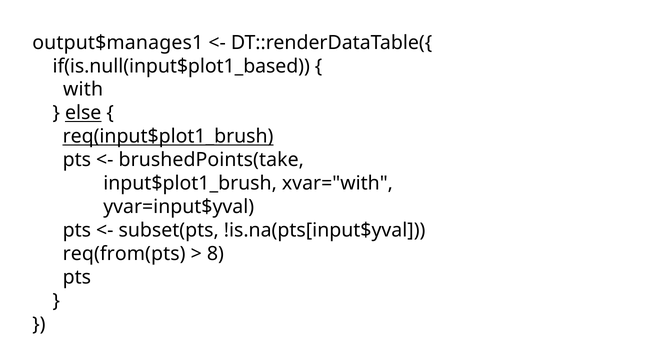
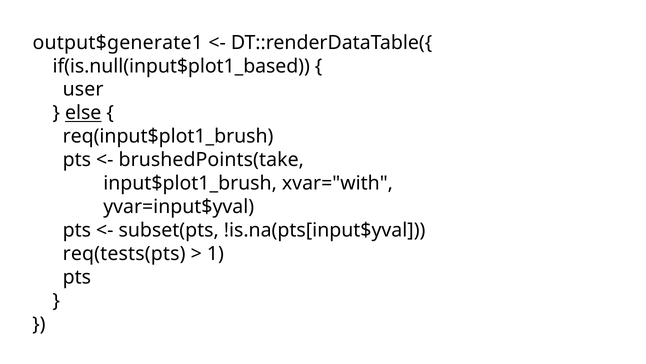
output$manages1: output$manages1 -> output$generate1
with: with -> user
req(input$plot1_brush underline: present -> none
req(from(pts: req(from(pts -> req(tests(pts
8: 8 -> 1
